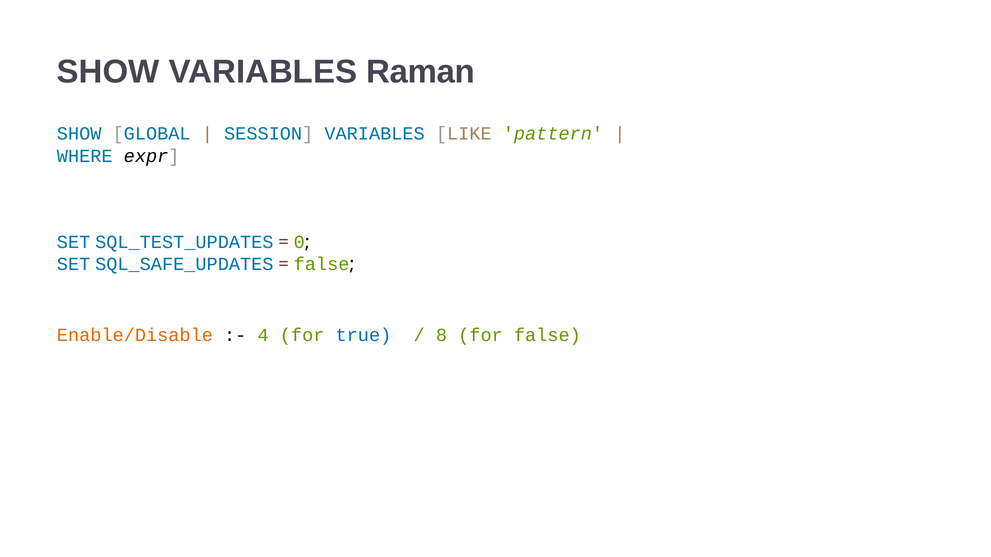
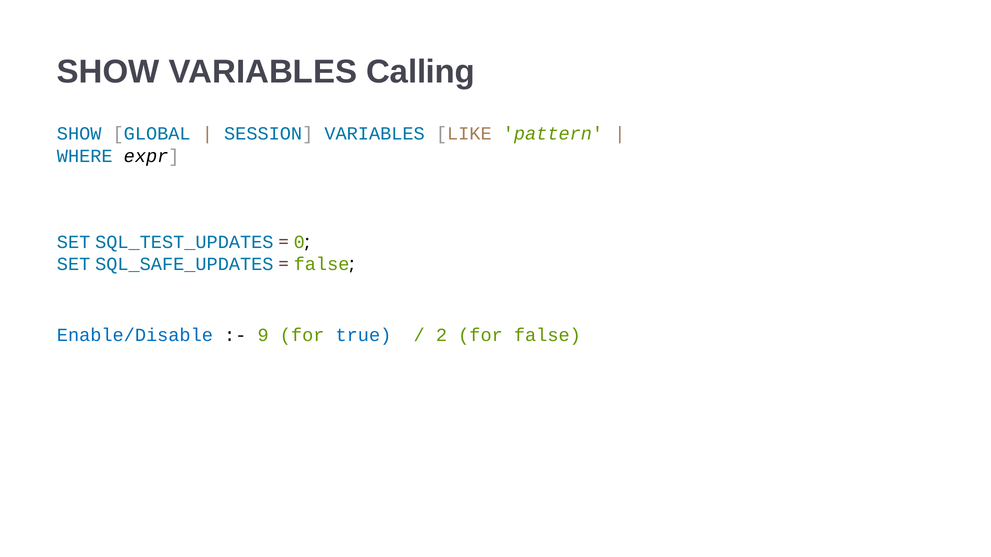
Raman: Raman -> Calling
Enable/Disable colour: orange -> blue
4: 4 -> 9
8: 8 -> 2
